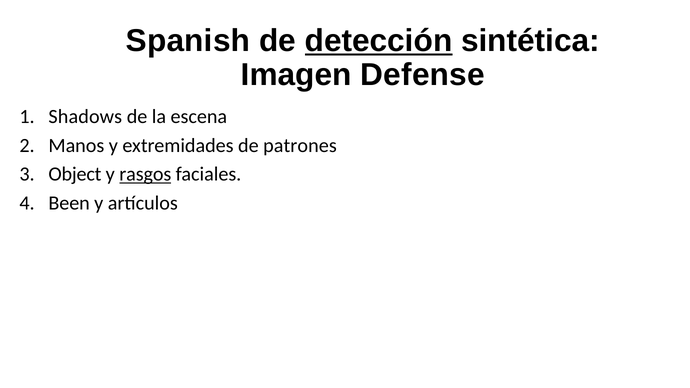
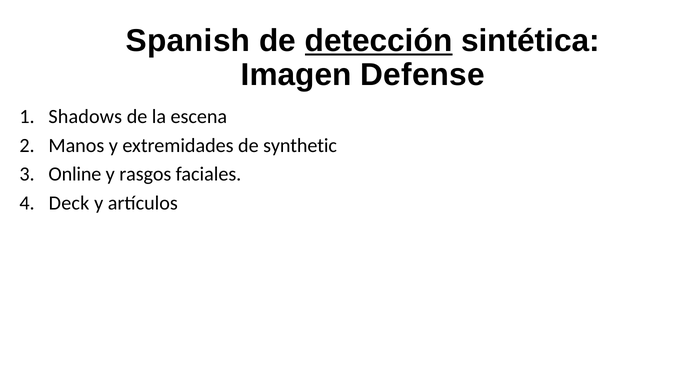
patrones: patrones -> synthetic
Object: Object -> Online
rasgos underline: present -> none
Been: Been -> Deck
